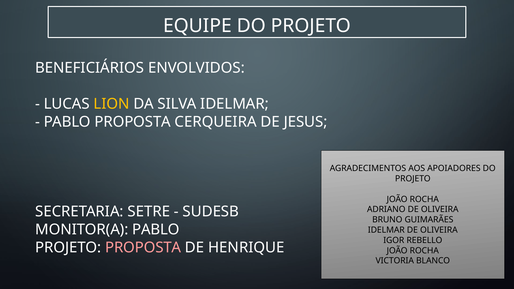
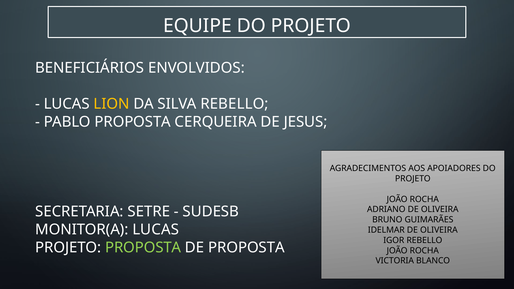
SILVA IDELMAR: IDELMAR -> REBELLO
MONITOR(A PABLO: PABLO -> LUCAS
PROPOSTA at (143, 248) colour: pink -> light green
DE HENRIQUE: HENRIQUE -> PROPOSTA
